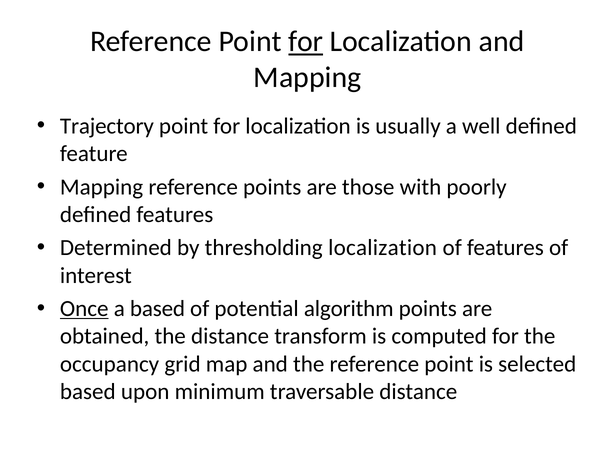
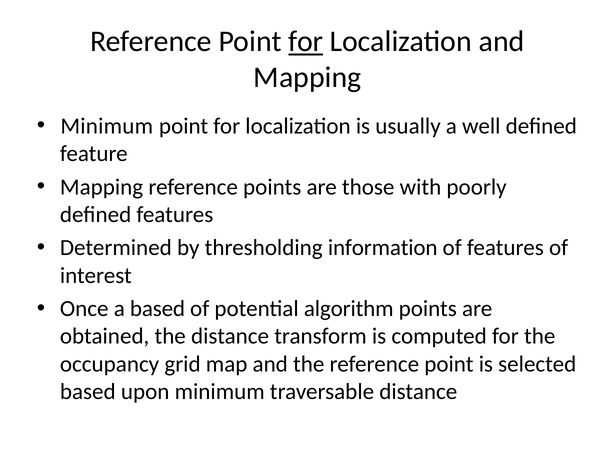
Trajectory at (107, 126): Trajectory -> Minimum
thresholding localization: localization -> information
Once underline: present -> none
